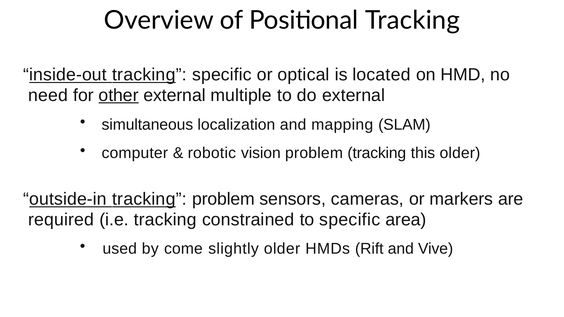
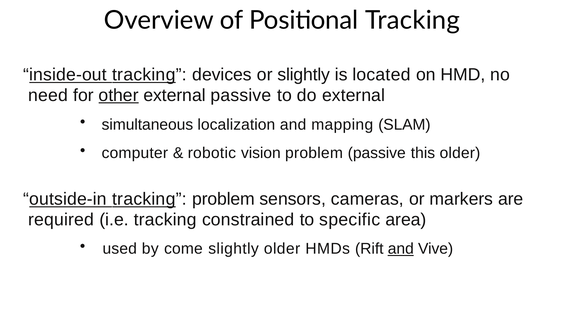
tracking specific: specific -> devices
or optical: optical -> slightly
external multiple: multiple -> passive
problem tracking: tracking -> passive
and at (401, 249) underline: none -> present
